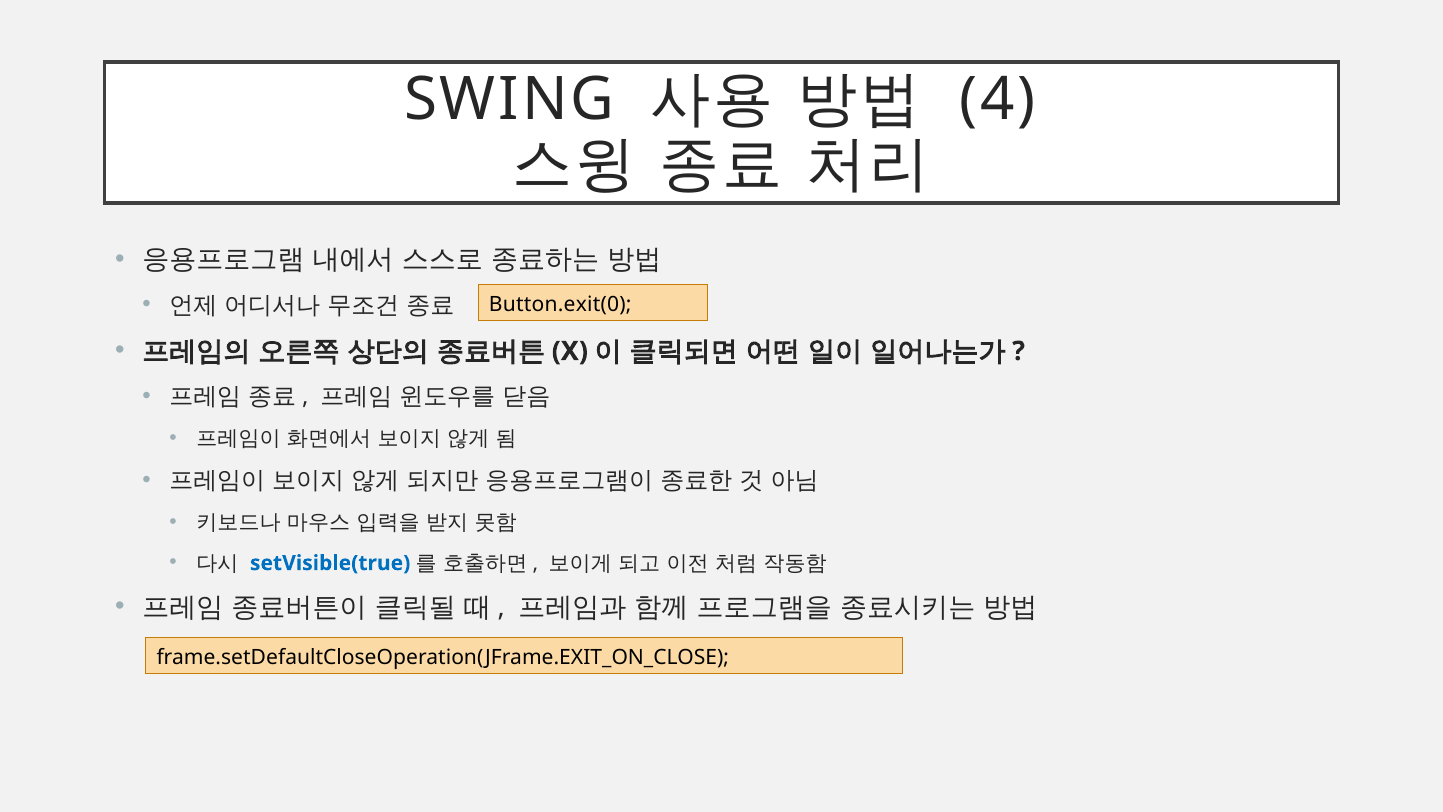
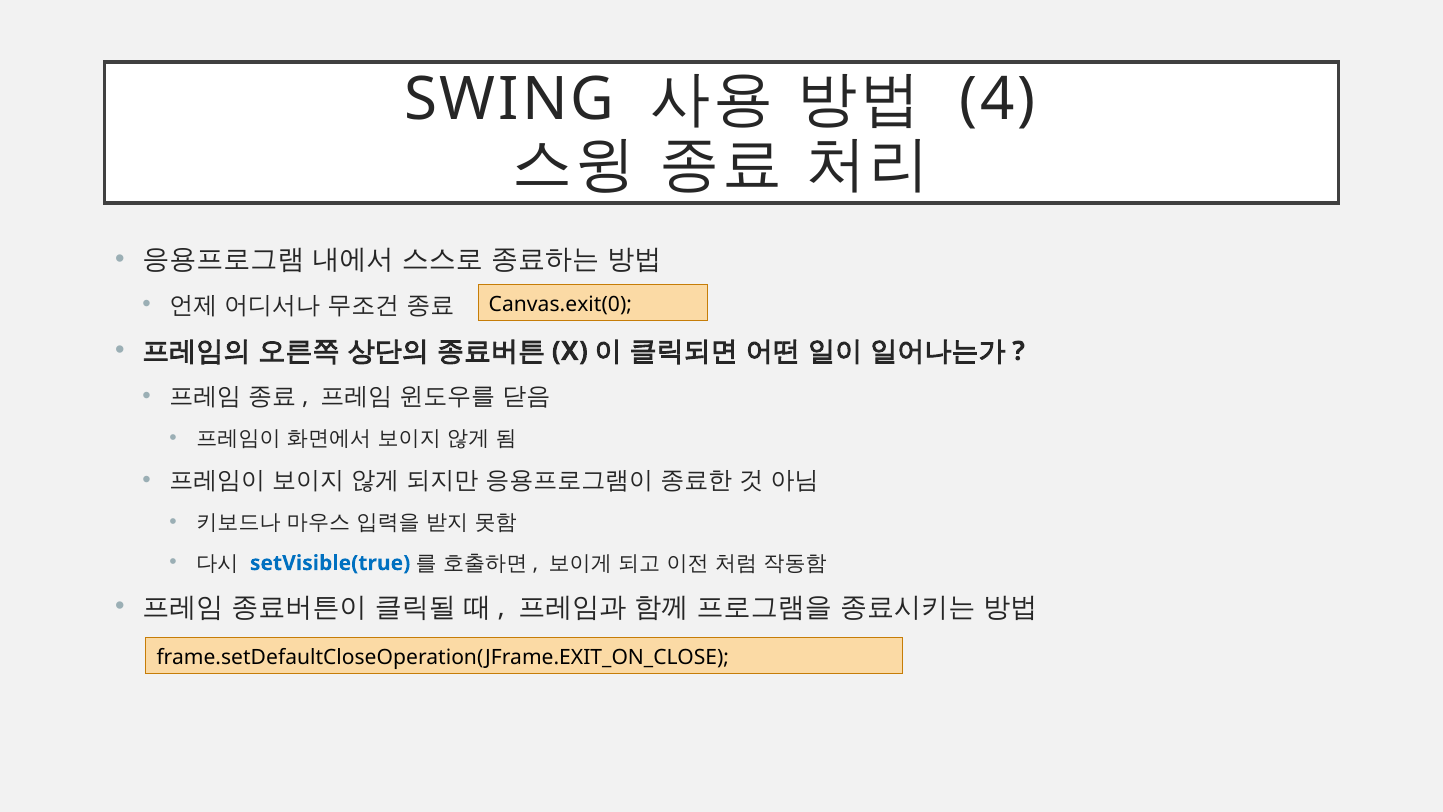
Button.exit(0: Button.exit(0 -> Canvas.exit(0
